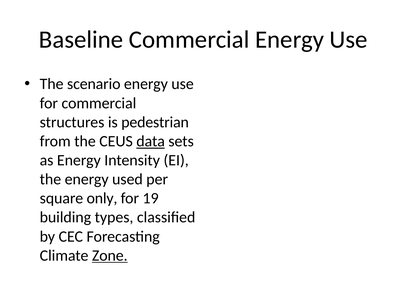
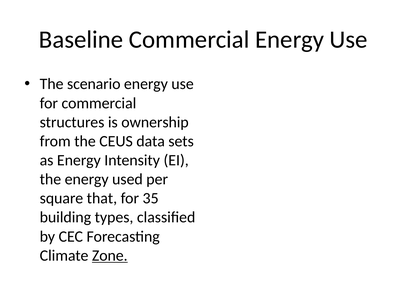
pedestrian: pedestrian -> ownership
data underline: present -> none
only: only -> that
19: 19 -> 35
